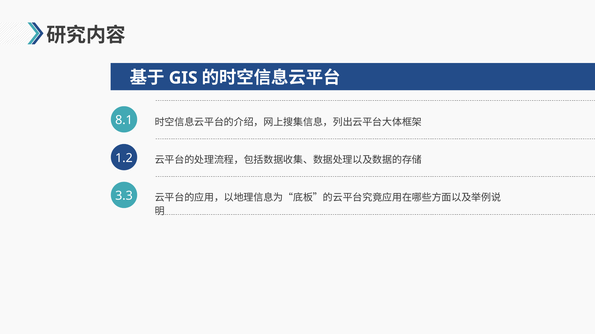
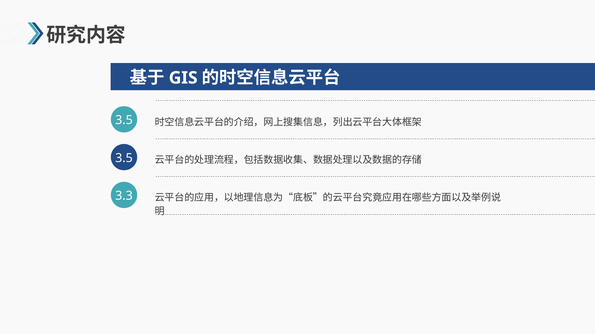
8.1 at (124, 120): 8.1 -> 3.5
1.2 at (124, 158): 1.2 -> 3.5
